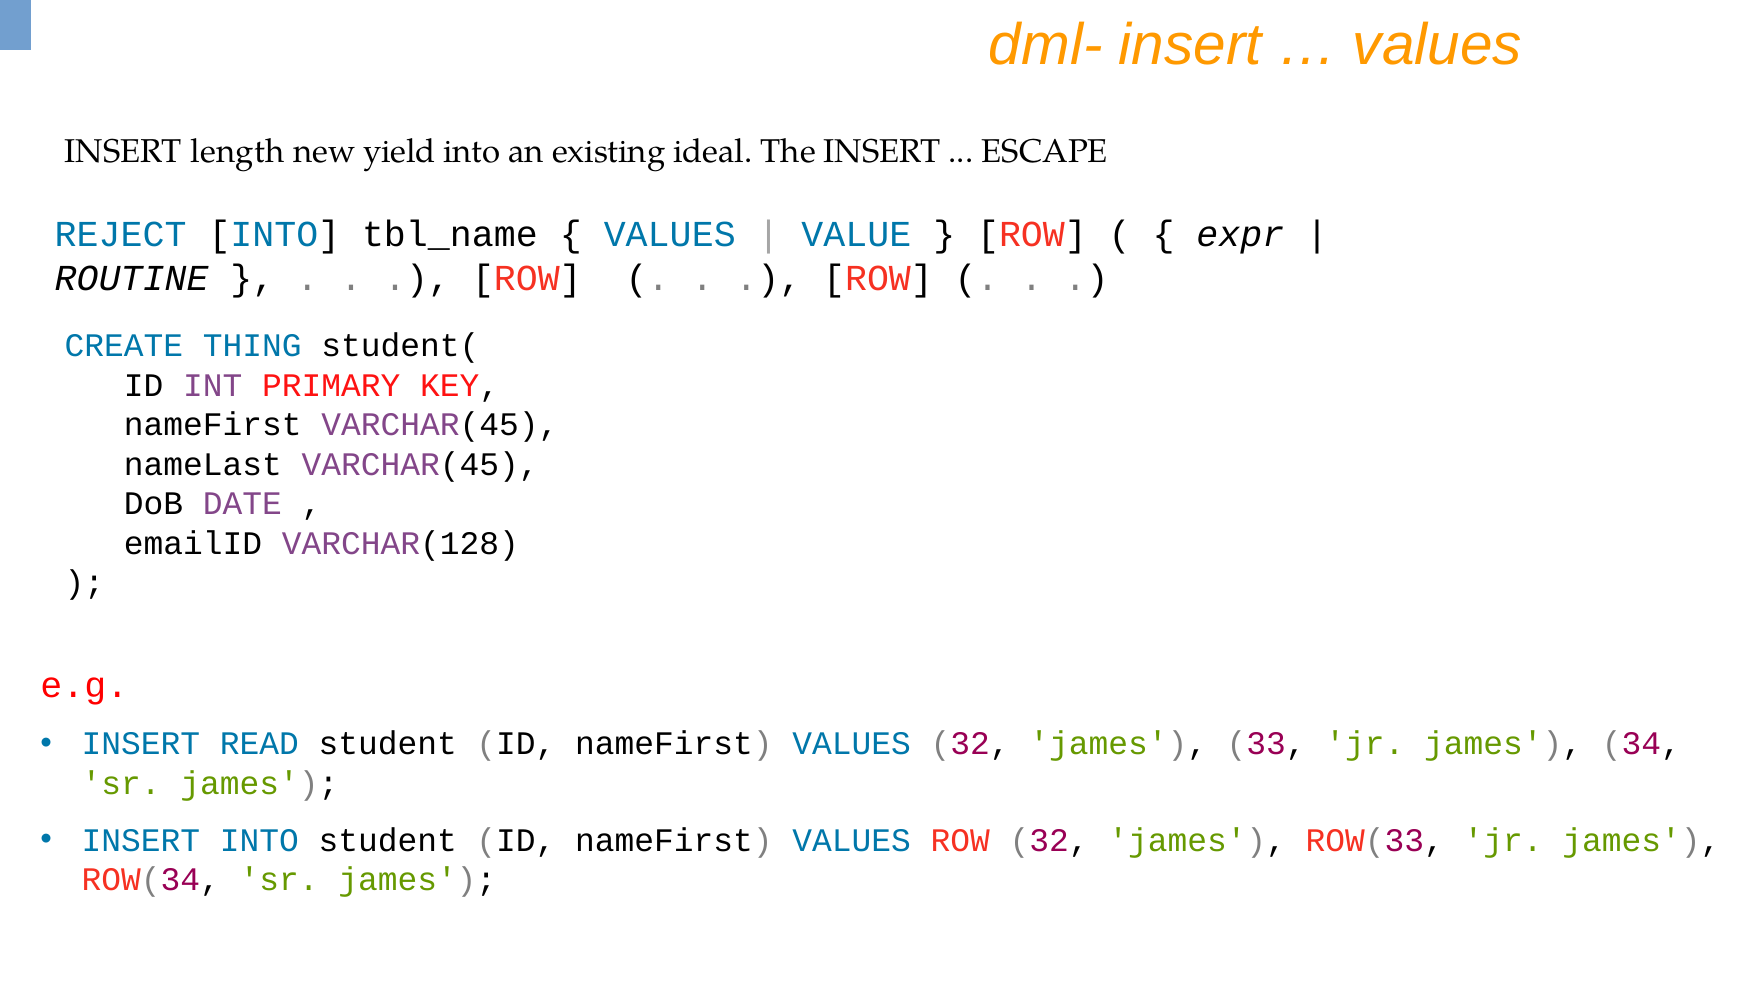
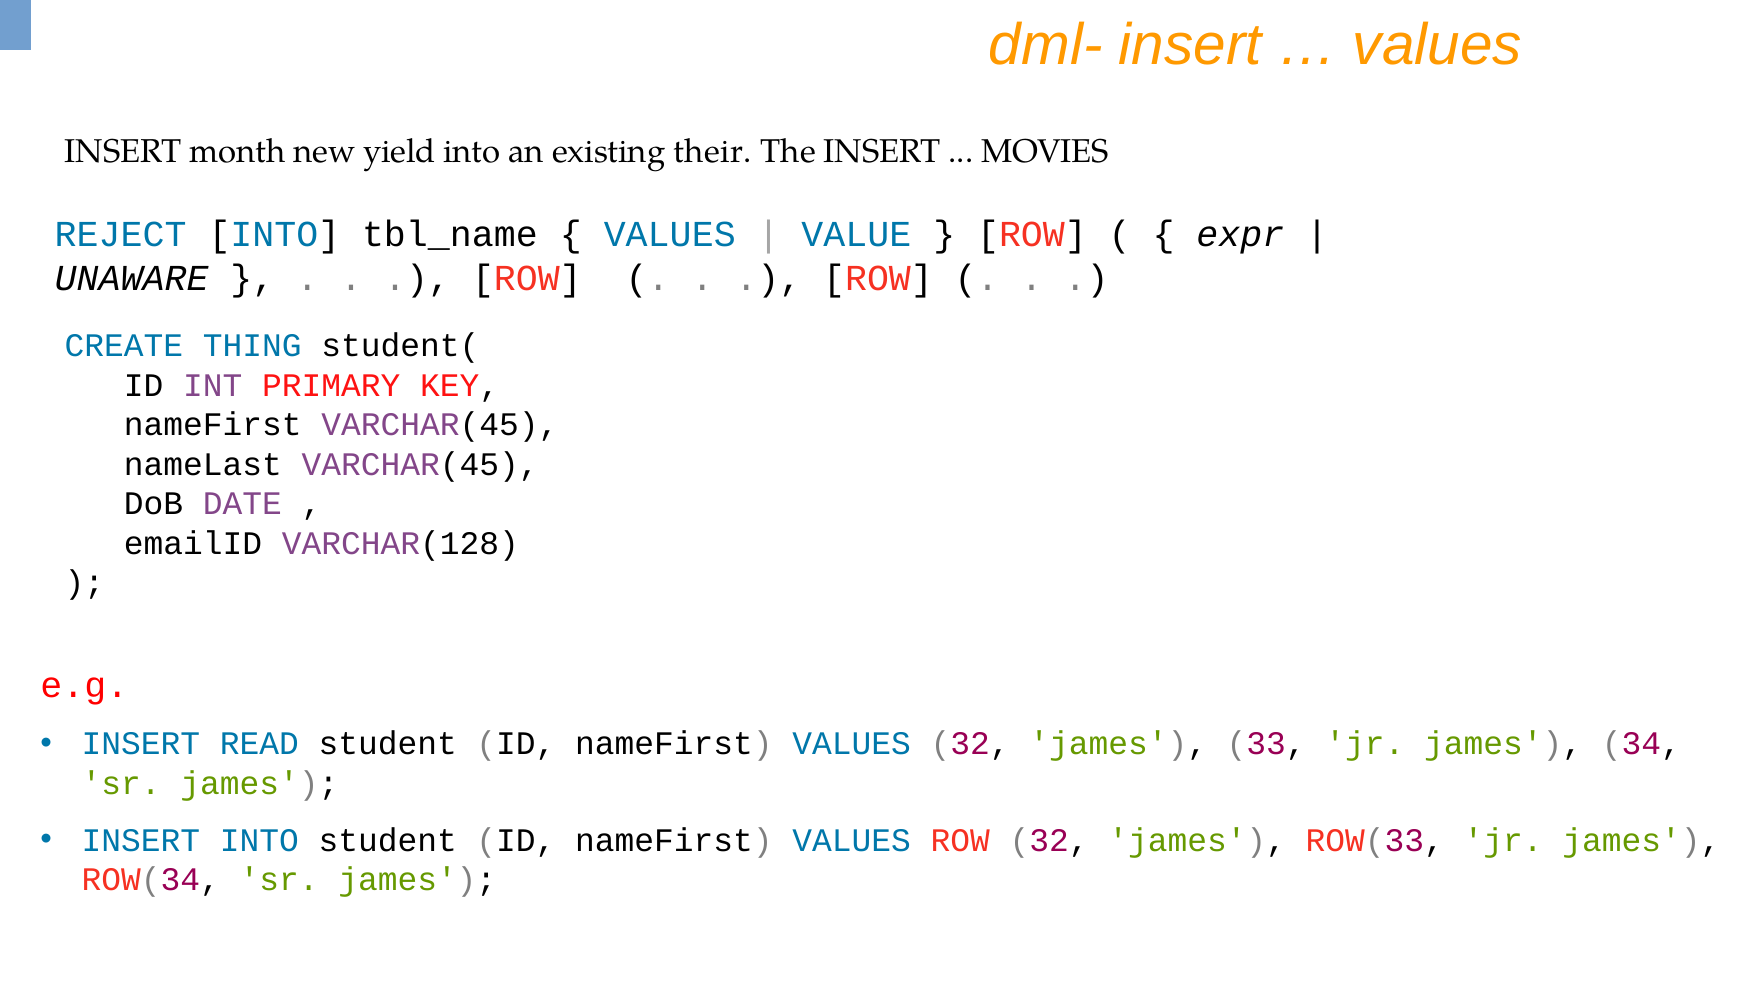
length: length -> month
ideal: ideal -> their
ESCAPE: ESCAPE -> MOVIES
ROUTINE: ROUTINE -> UNAWARE
